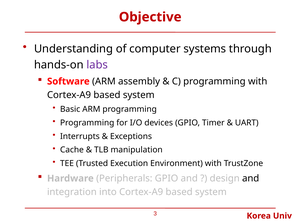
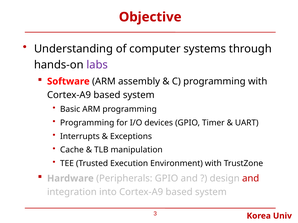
and at (251, 179) colour: black -> red
